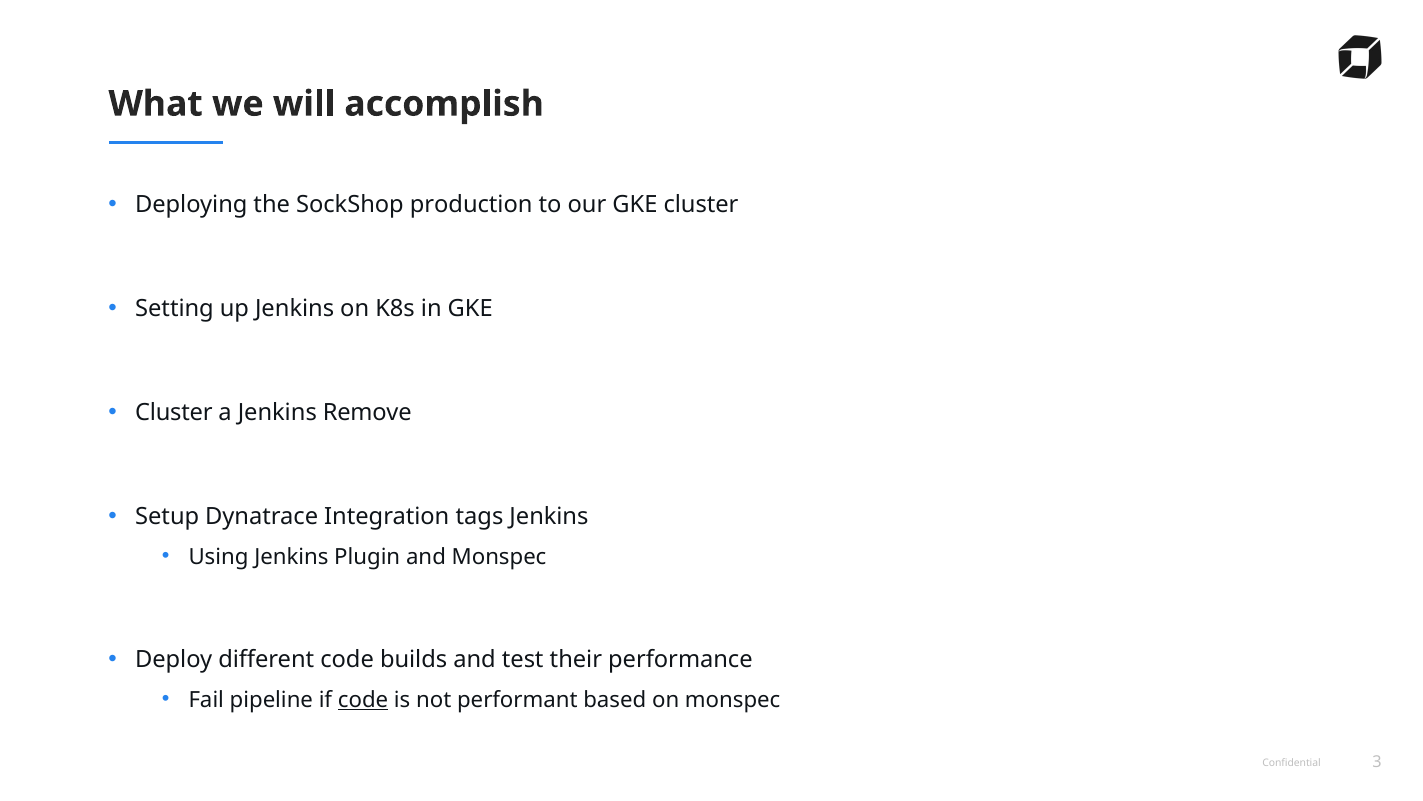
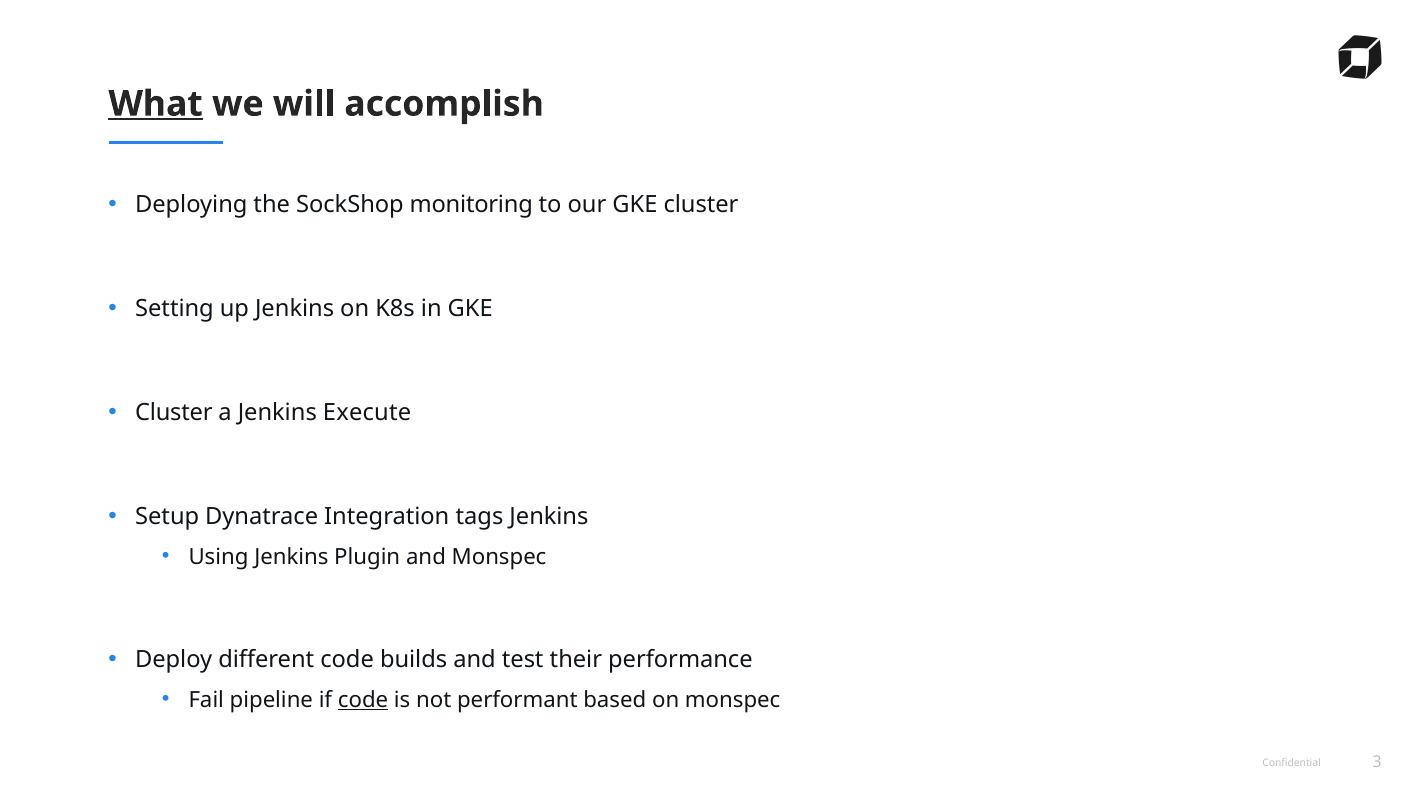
What underline: none -> present
production: production -> monitoring
Remove: Remove -> Execute
